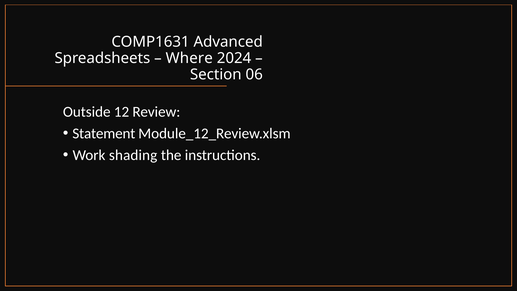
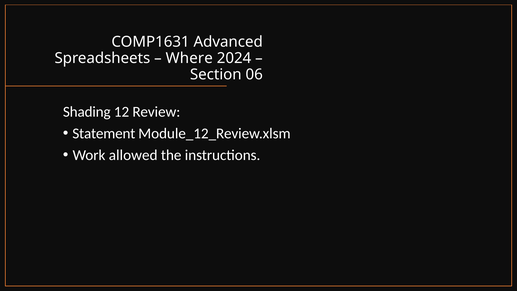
Outside: Outside -> Shading
shading: shading -> allowed
